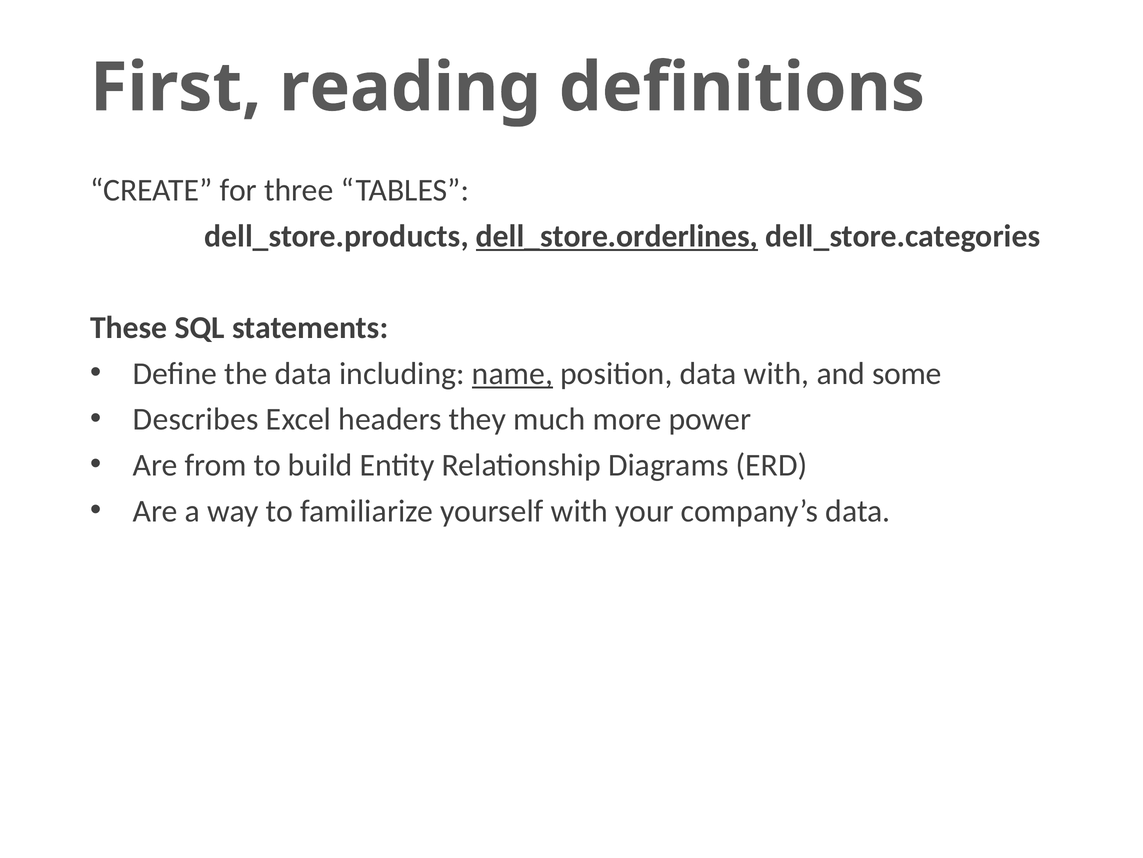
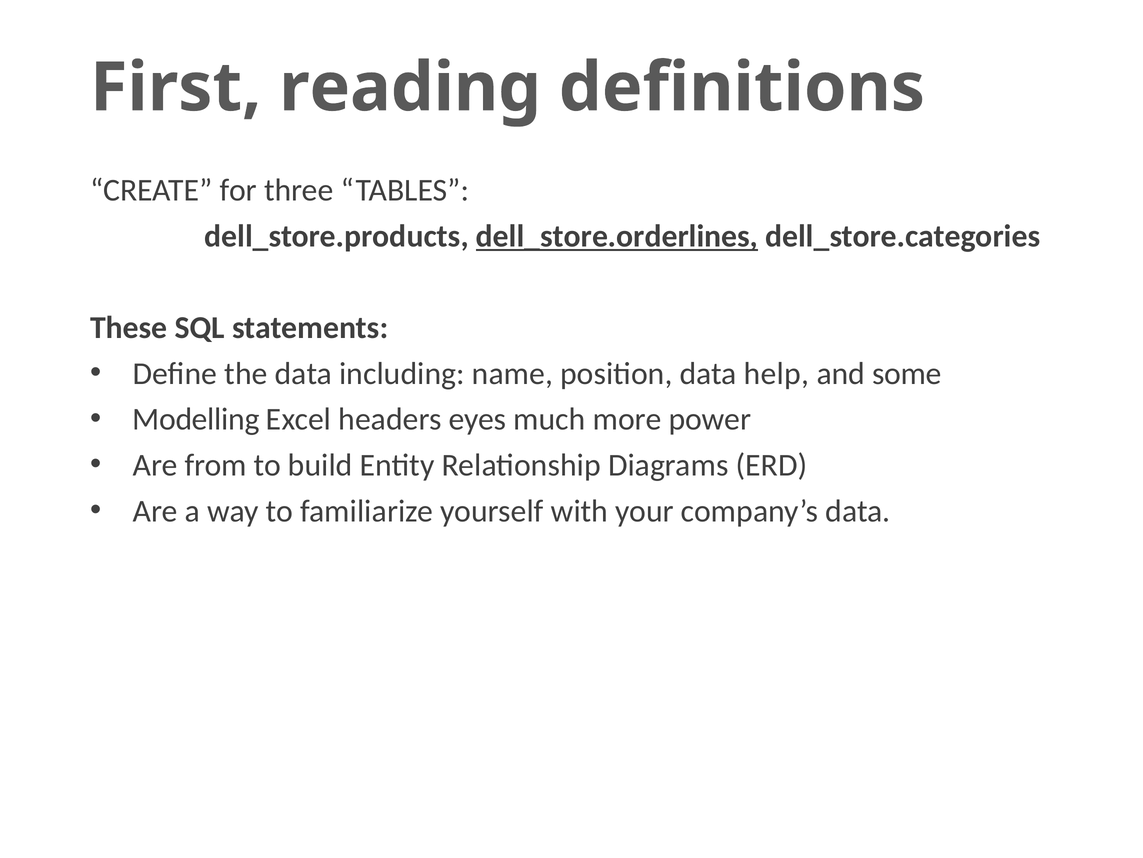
name underline: present -> none
data with: with -> help
Describes: Describes -> Modelling
they: they -> eyes
